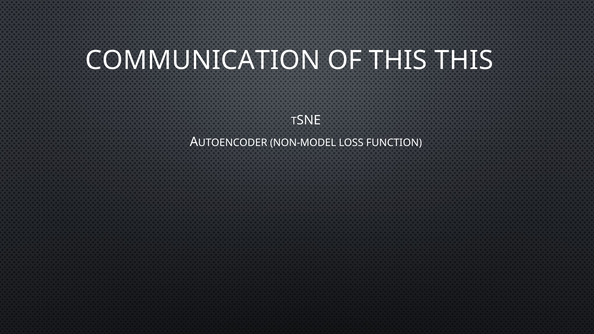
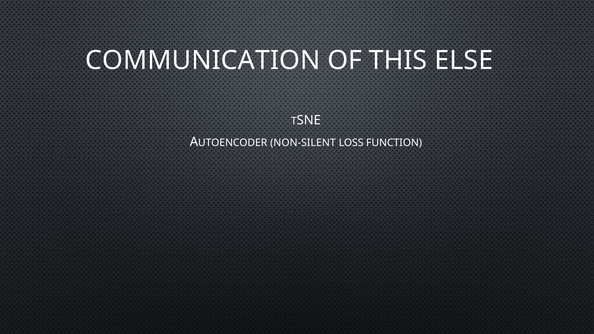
THIS THIS: THIS -> ELSE
NON-MODEL: NON-MODEL -> NON-SILENT
